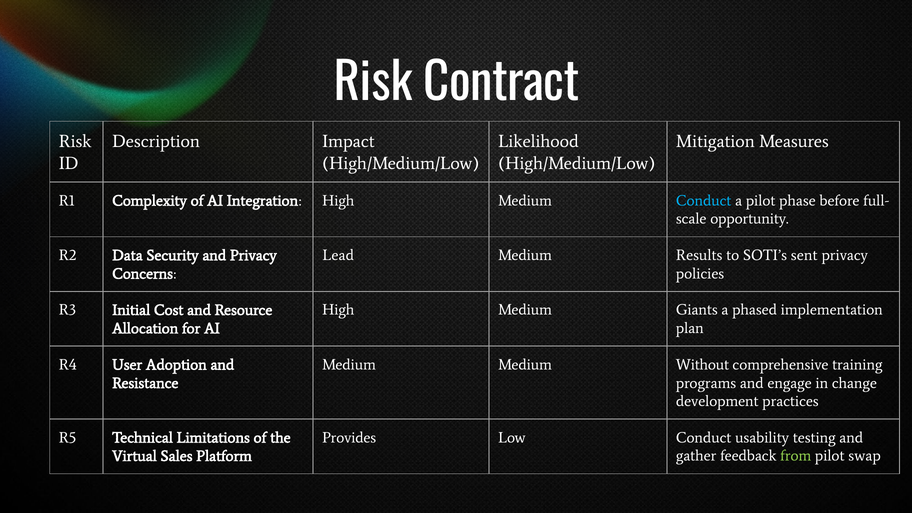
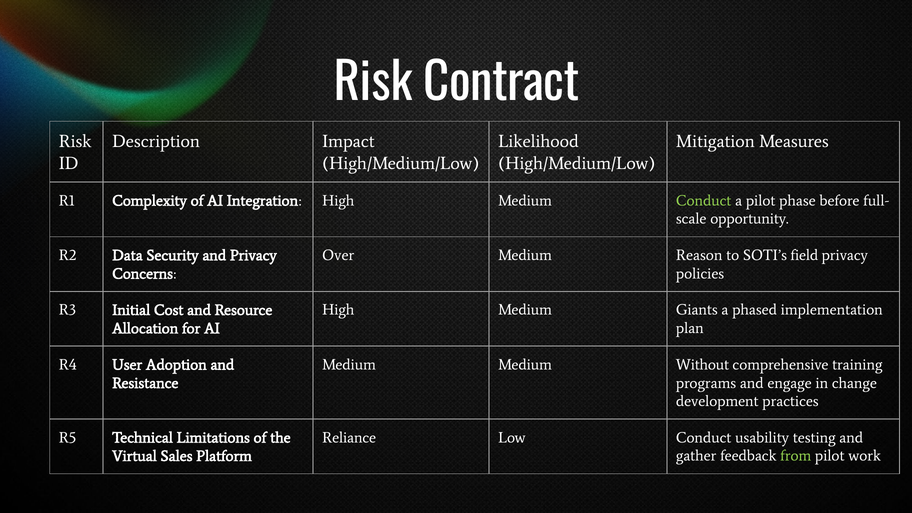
Conduct at (704, 201) colour: light blue -> light green
Lead: Lead -> Over
Results: Results -> Reason
sent: sent -> field
Provides: Provides -> Reliance
swap: swap -> work
